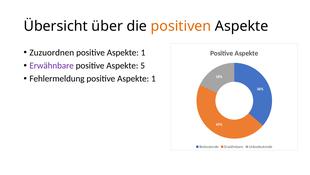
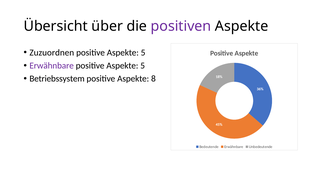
positiven colour: orange -> purple
1 at (143, 52): 1 -> 5
Fehlermeldung: Fehlermeldung -> Betriebssystem
1 at (153, 78): 1 -> 8
